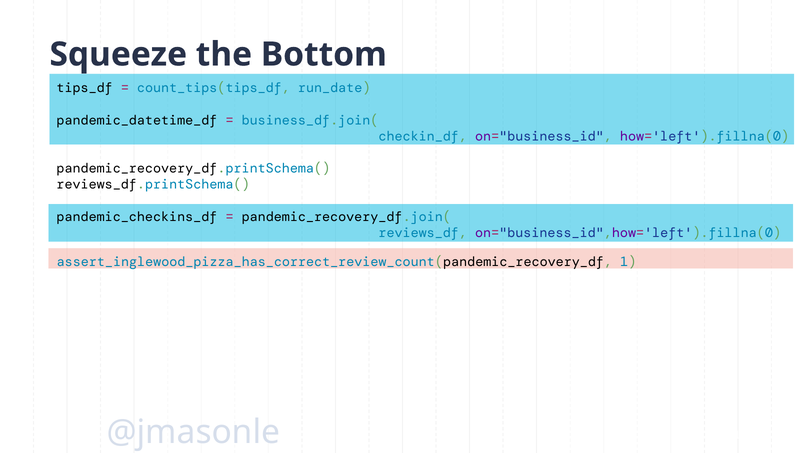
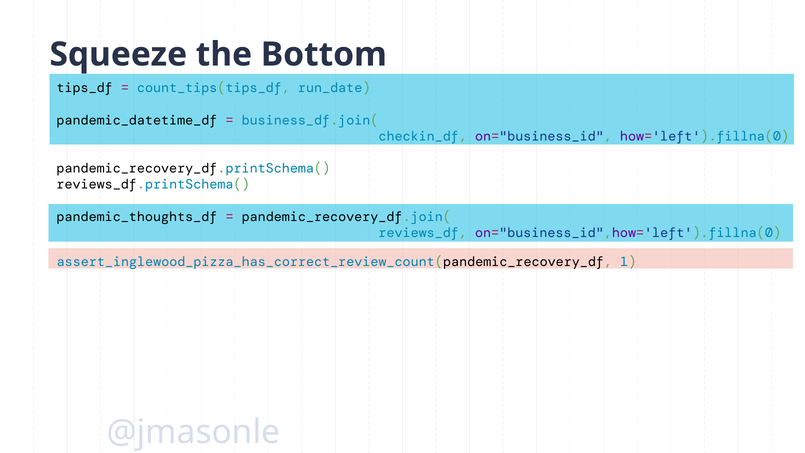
pandemic_checkins_df: pandemic_checkins_df -> pandemic_thoughts_df
